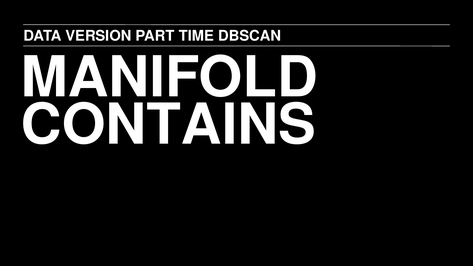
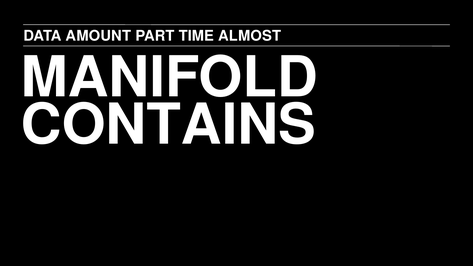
VERSION: VERSION -> AMOUNT
DBSCAN: DBSCAN -> ALMOST
